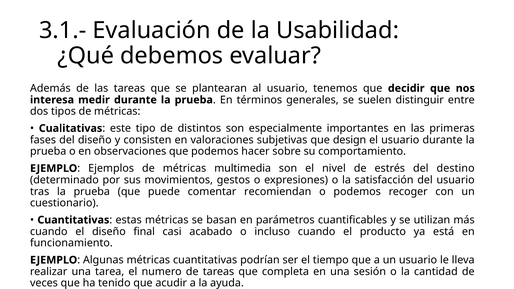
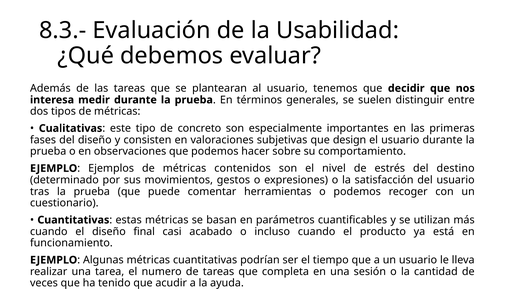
3.1.-: 3.1.- -> 8.3.-
distintos: distintos -> concreto
multimedia: multimedia -> contenidos
recomiendan: recomiendan -> herramientas
